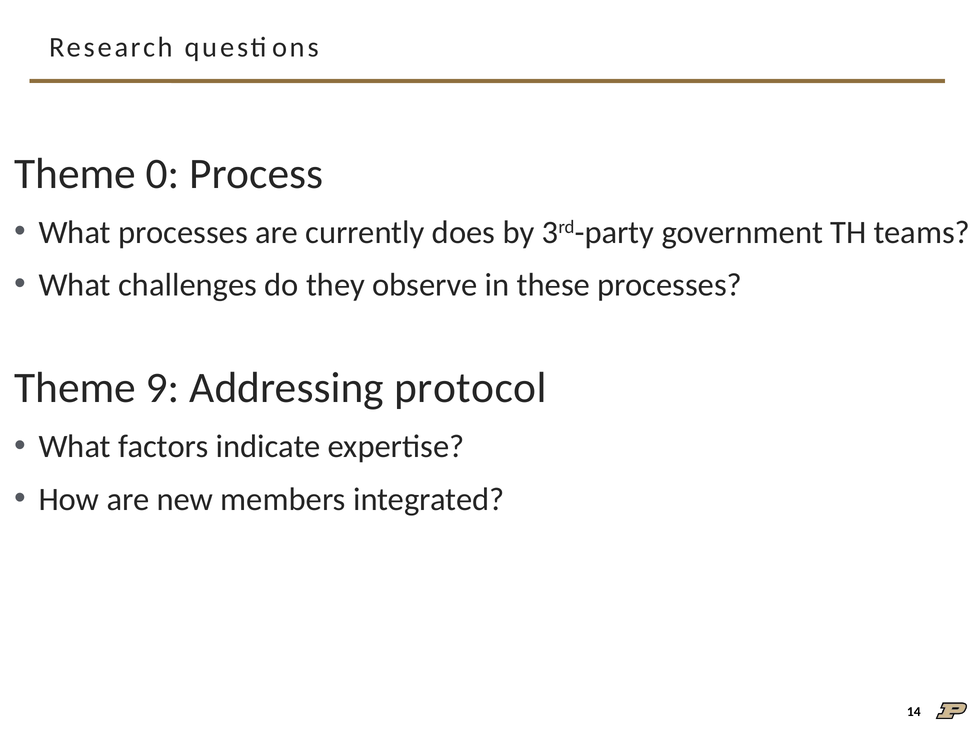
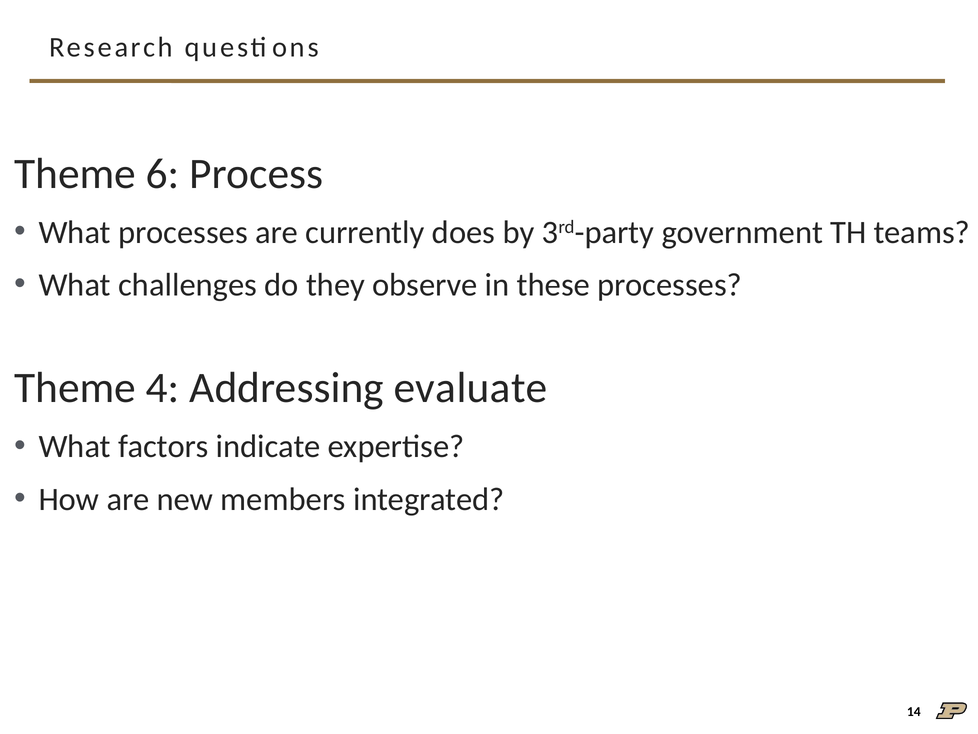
0: 0 -> 6
9: 9 -> 4
protocol: protocol -> evaluate
